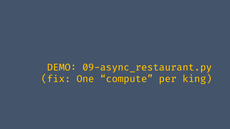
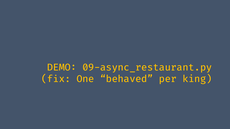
compute: compute -> behaved
